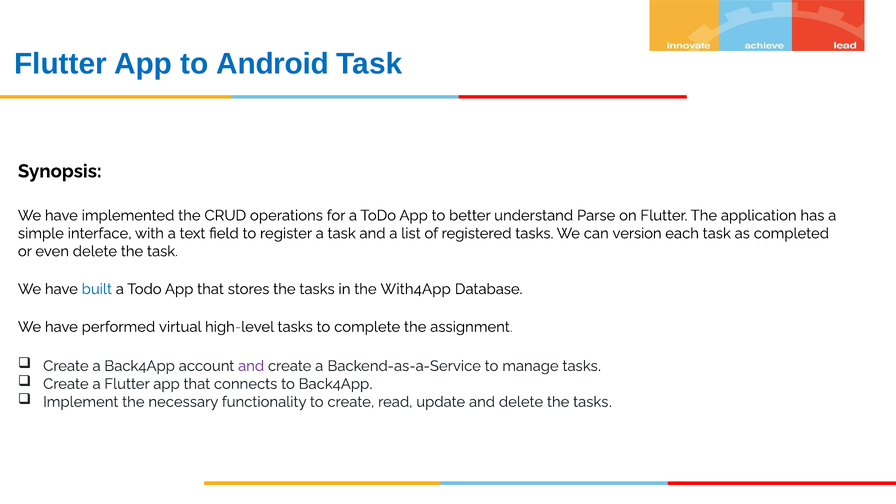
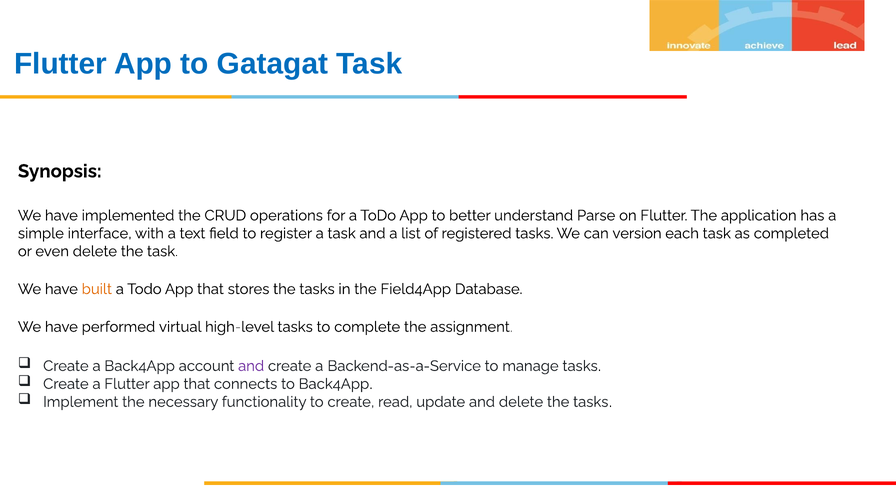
Android: Android -> Gatagat
built colour: blue -> orange
With4App: With4App -> Field4App
